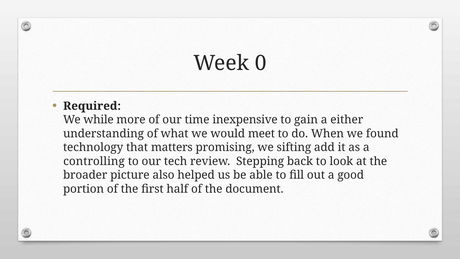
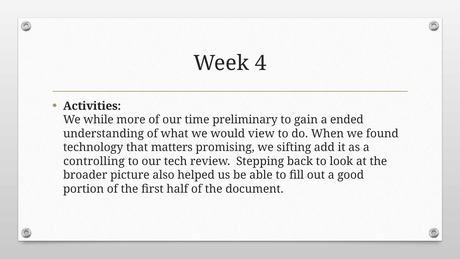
0: 0 -> 4
Required: Required -> Activities
inexpensive: inexpensive -> preliminary
either: either -> ended
meet: meet -> view
